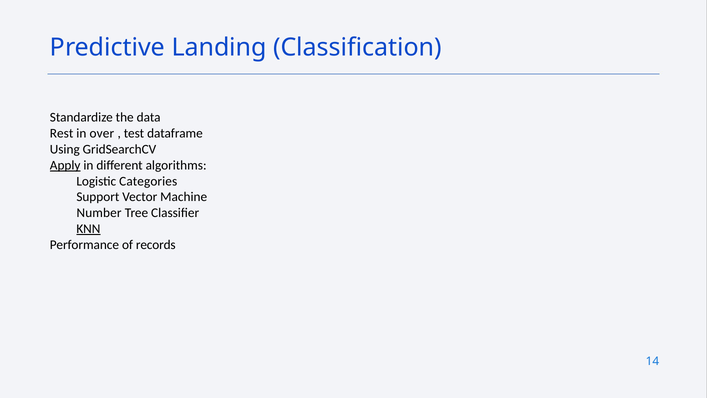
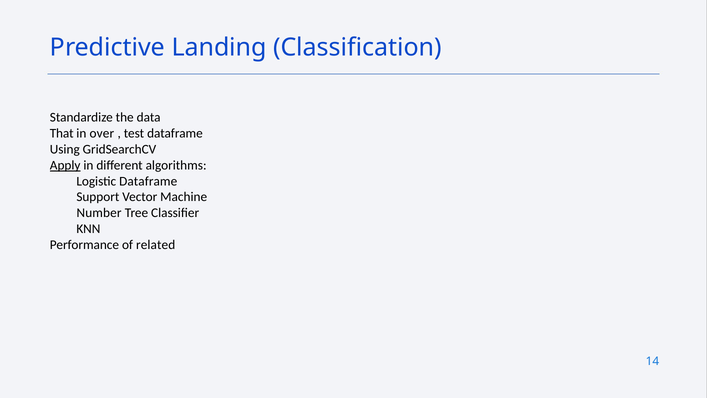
Rest: Rest -> That
Logistic Categories: Categories -> Dataframe
KNN underline: present -> none
records: records -> related
